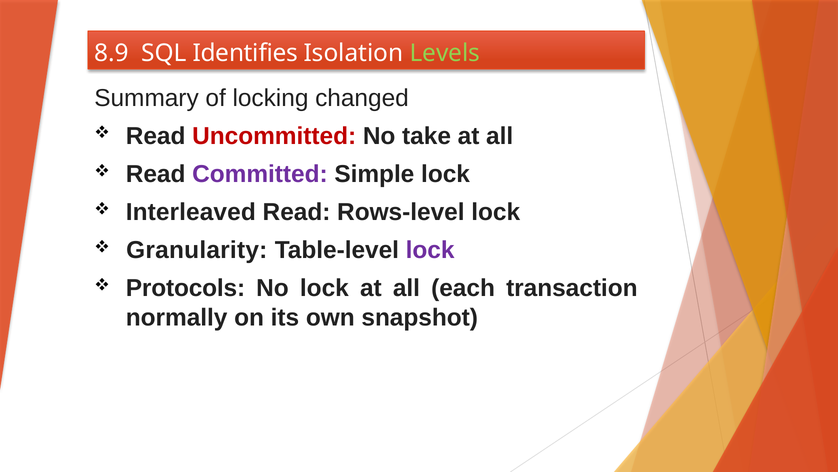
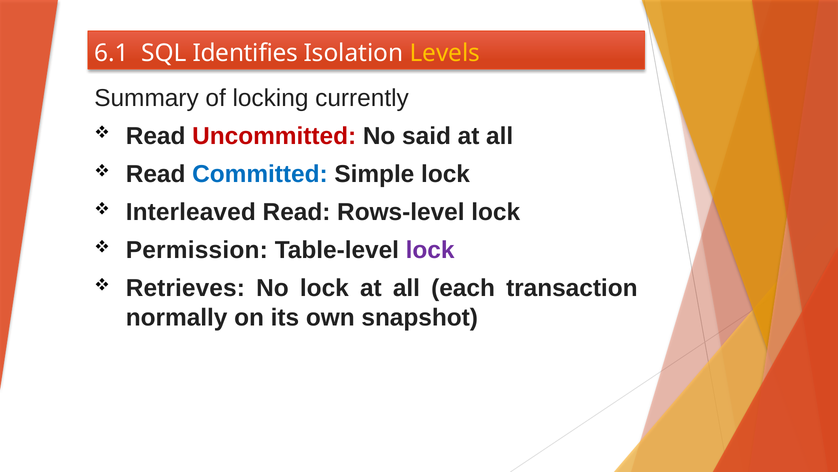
8.9: 8.9 -> 6.1
Levels colour: light green -> yellow
changed: changed -> currently
take: take -> said
Committed colour: purple -> blue
Granularity: Granularity -> Permission
Protocols: Protocols -> Retrieves
